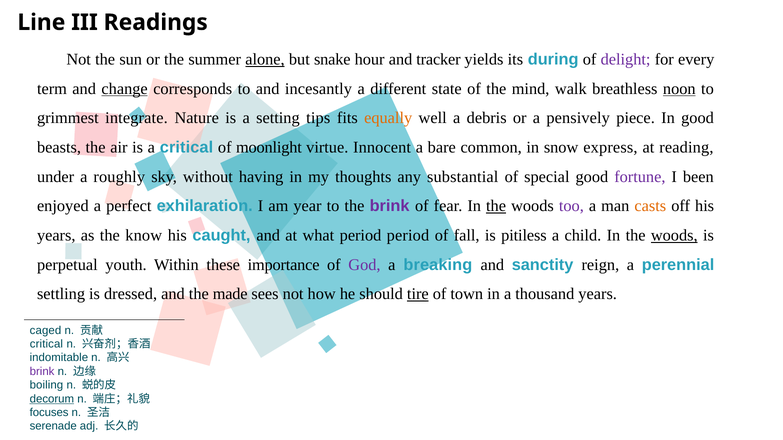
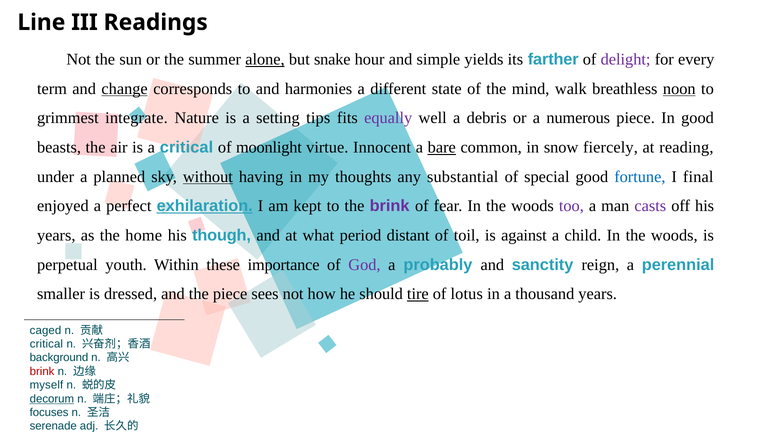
tracker: tracker -> simple
during: during -> farther
incesantly: incesantly -> harmonies
equally colour: orange -> purple
pensively: pensively -> numerous
bare underline: none -> present
express: express -> fiercely
roughly: roughly -> planned
without underline: none -> present
fortune colour: purple -> blue
been: been -> final
exhilaration underline: none -> present
year: year -> kept
the at (496, 206) underline: present -> none
casts colour: orange -> purple
know: know -> home
caught: caught -> though
period period: period -> distant
fall: fall -> toil
pitiless: pitiless -> against
woods at (674, 236) underline: present -> none
breaking: breaking -> probably
settling: settling -> smaller
the made: made -> piece
town: town -> lotus
indomitable: indomitable -> background
brink at (42, 372) colour: purple -> red
boiling: boiling -> myself
